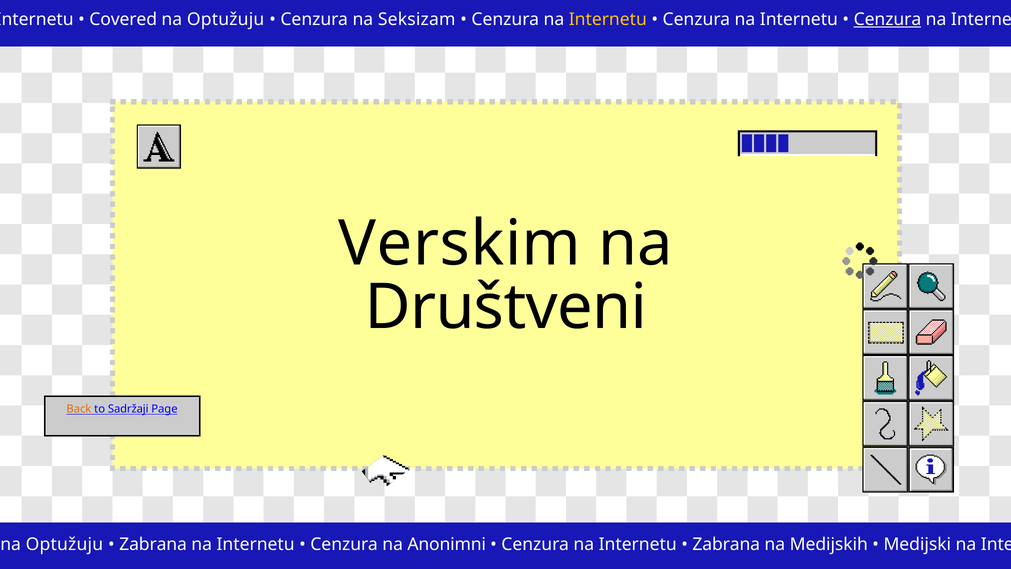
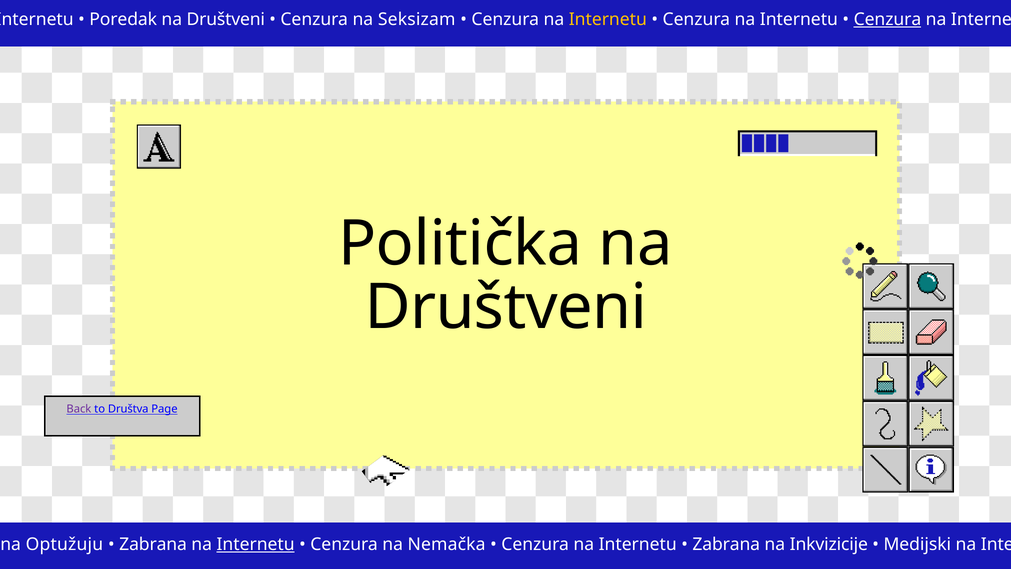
Covered: Covered -> Poredak
Optužuju at (226, 19): Optužuju -> Društveni
Verskim: Verskim -> Politička
Back colour: orange -> purple
Sadržaji: Sadržaji -> Društva
Internetu at (256, 544) underline: none -> present
Anonimni: Anonimni -> Nemačka
Medijskih: Medijskih -> Inkvizicije
